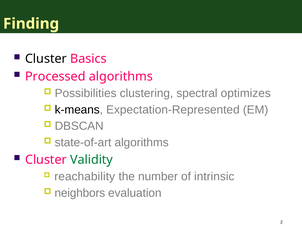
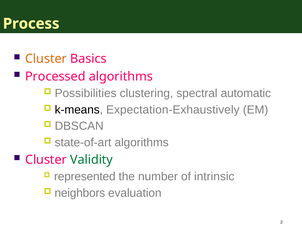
Finding: Finding -> Process
Cluster at (46, 59) colour: black -> orange
optimizes: optimizes -> automatic
Expectation-Represented: Expectation-Represented -> Expectation-Exhaustively
reachability: reachability -> represented
